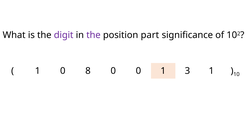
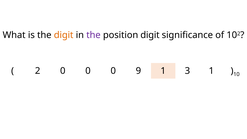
digit at (64, 35) colour: purple -> orange
position part: part -> digit
1 at (38, 71): 1 -> 2
8 at (88, 71): 8 -> 0
0 0: 0 -> 9
